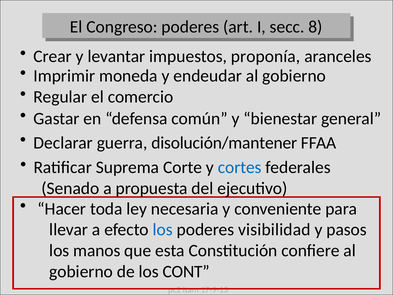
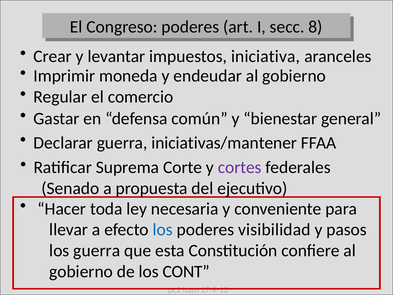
proponía: proponía -> iniciativa
disolución/mantener: disolución/mantener -> iniciativas/mantener
cortes colour: blue -> purple
los manos: manos -> guerra
